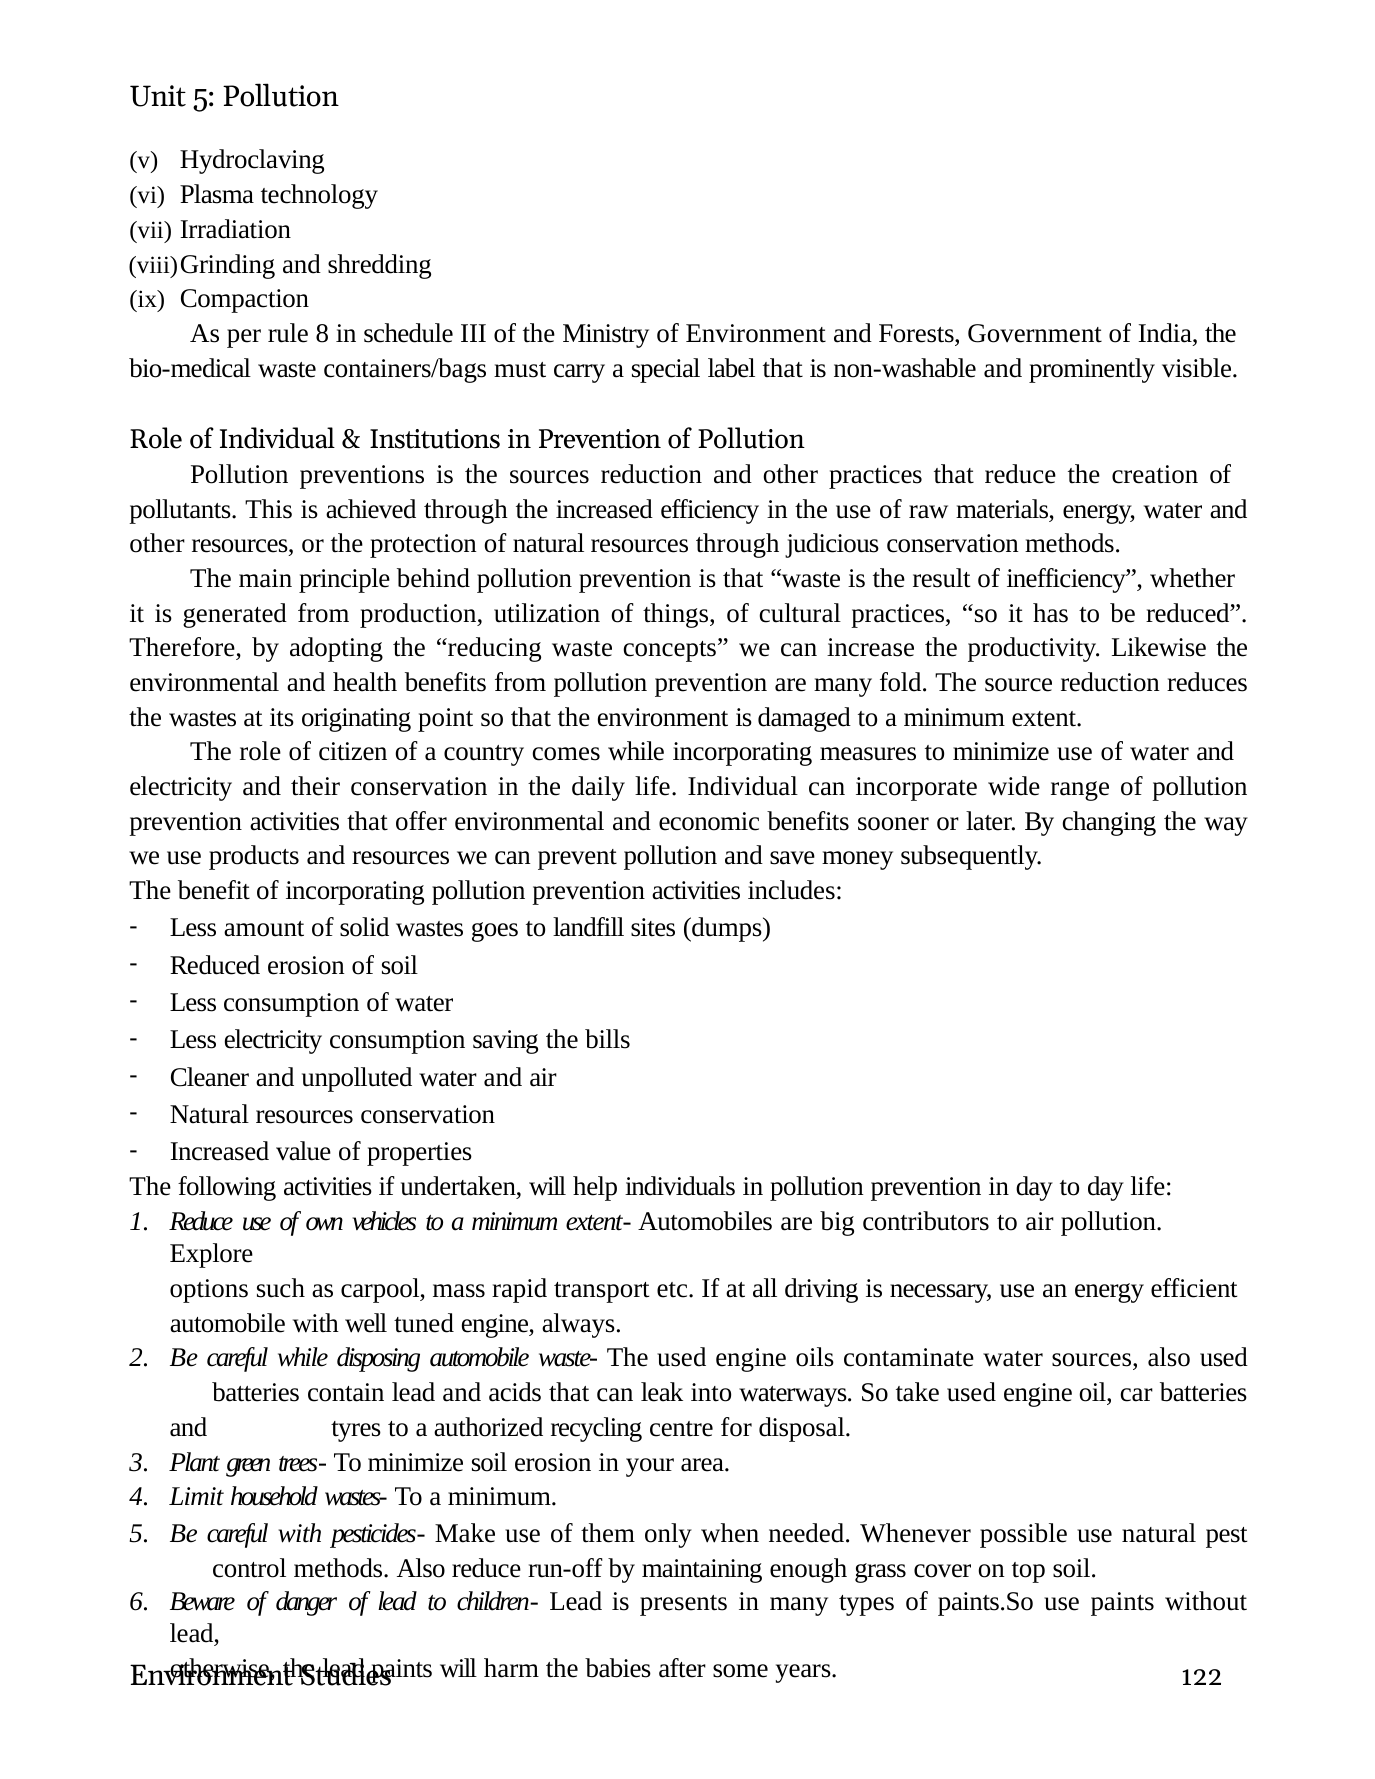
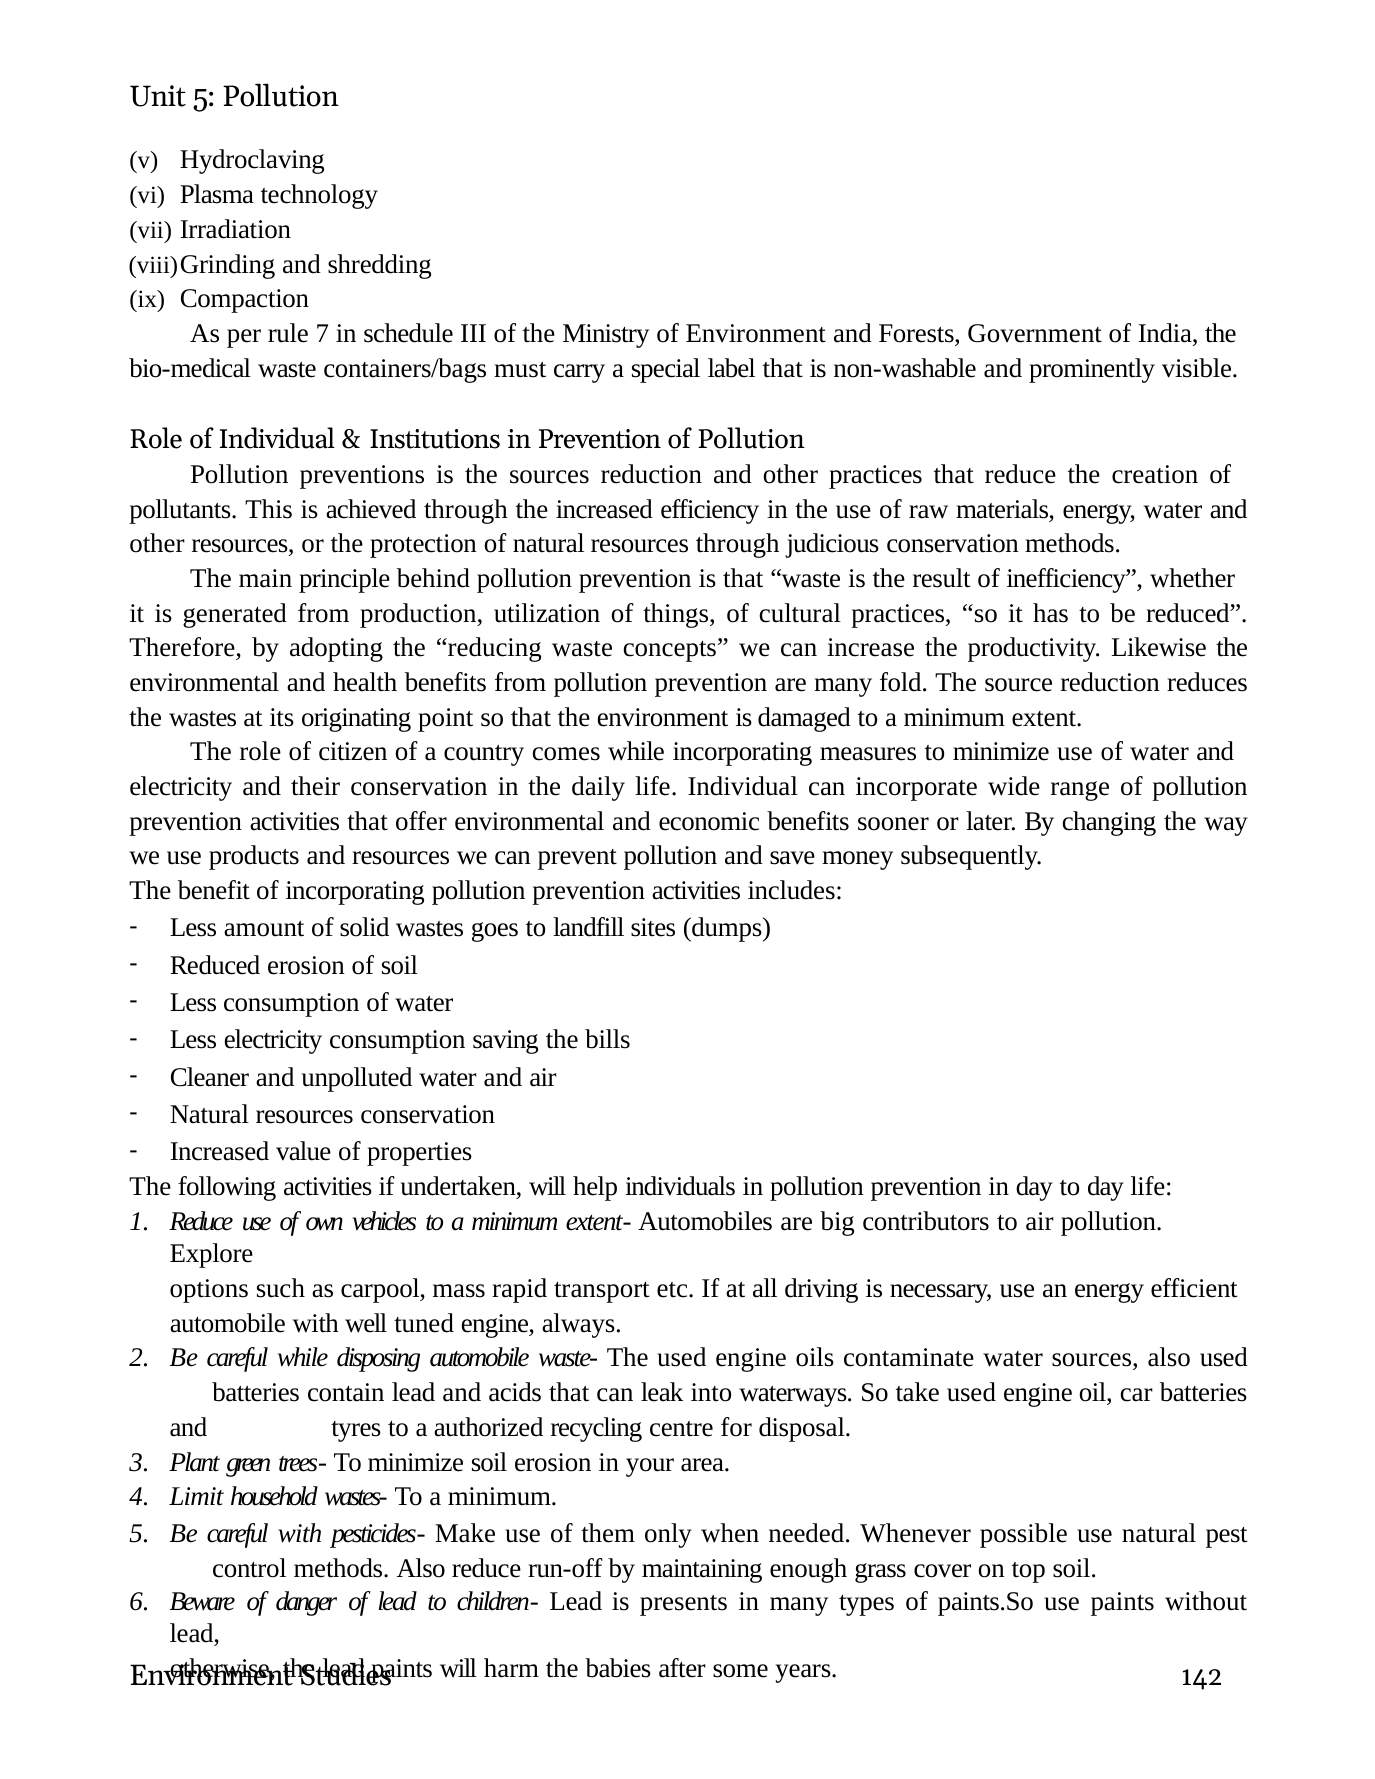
8: 8 -> 7
122: 122 -> 142
